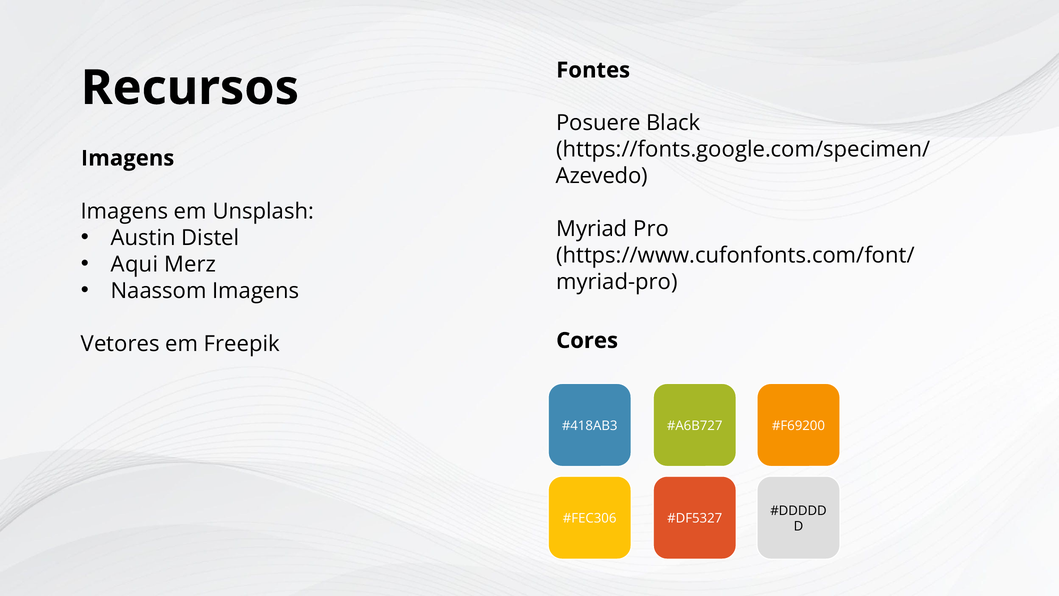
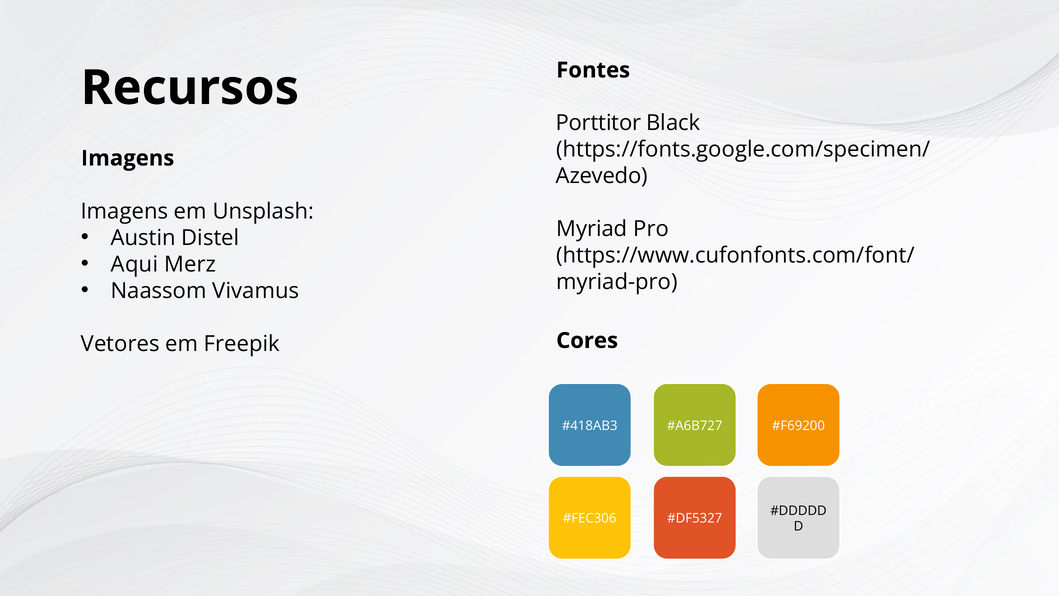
Posuere: Posuere -> Porttitor
Naassom Imagens: Imagens -> Vivamus
